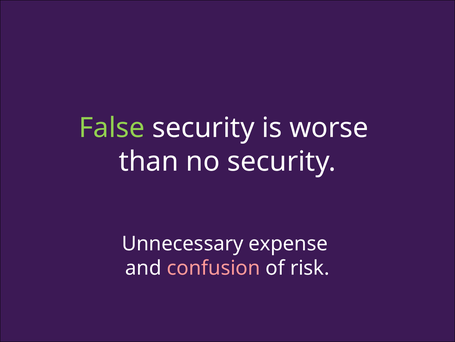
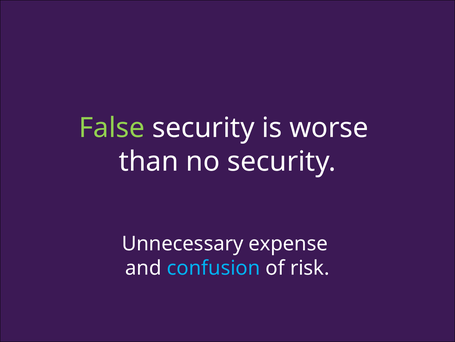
confusion colour: pink -> light blue
